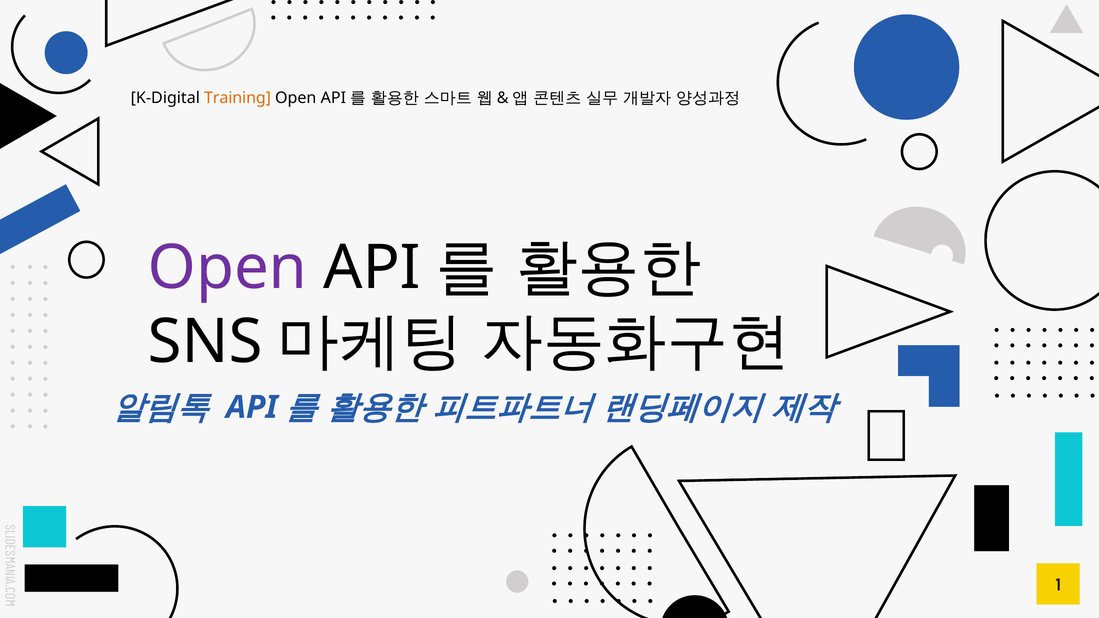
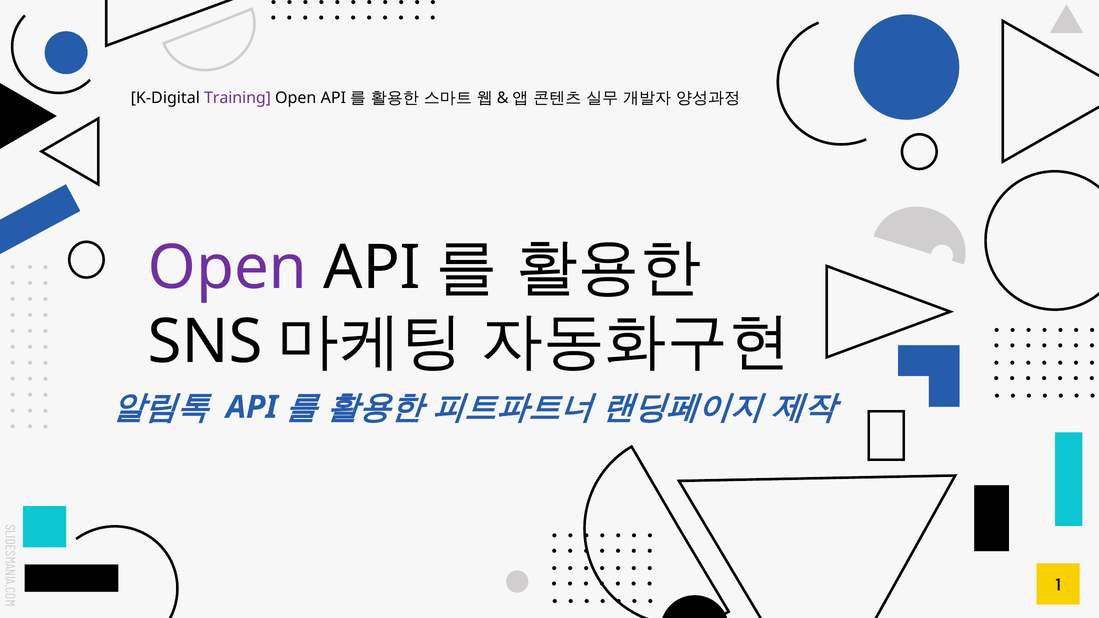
Training colour: orange -> purple
